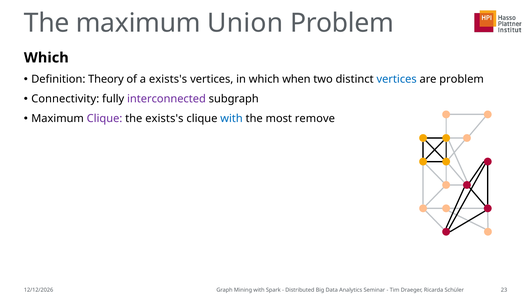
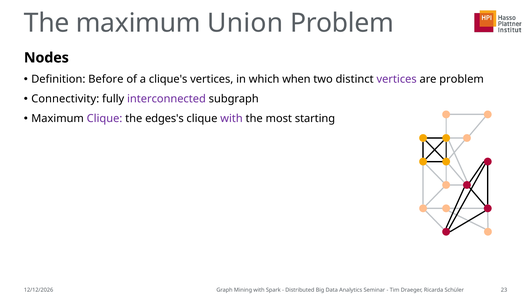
Which at (46, 58): Which -> Nodes
Theory: Theory -> Before
a exists's: exists's -> clique's
vertices at (397, 79) colour: blue -> purple
the exists's: exists's -> edges's
with at (232, 119) colour: blue -> purple
remove: remove -> starting
